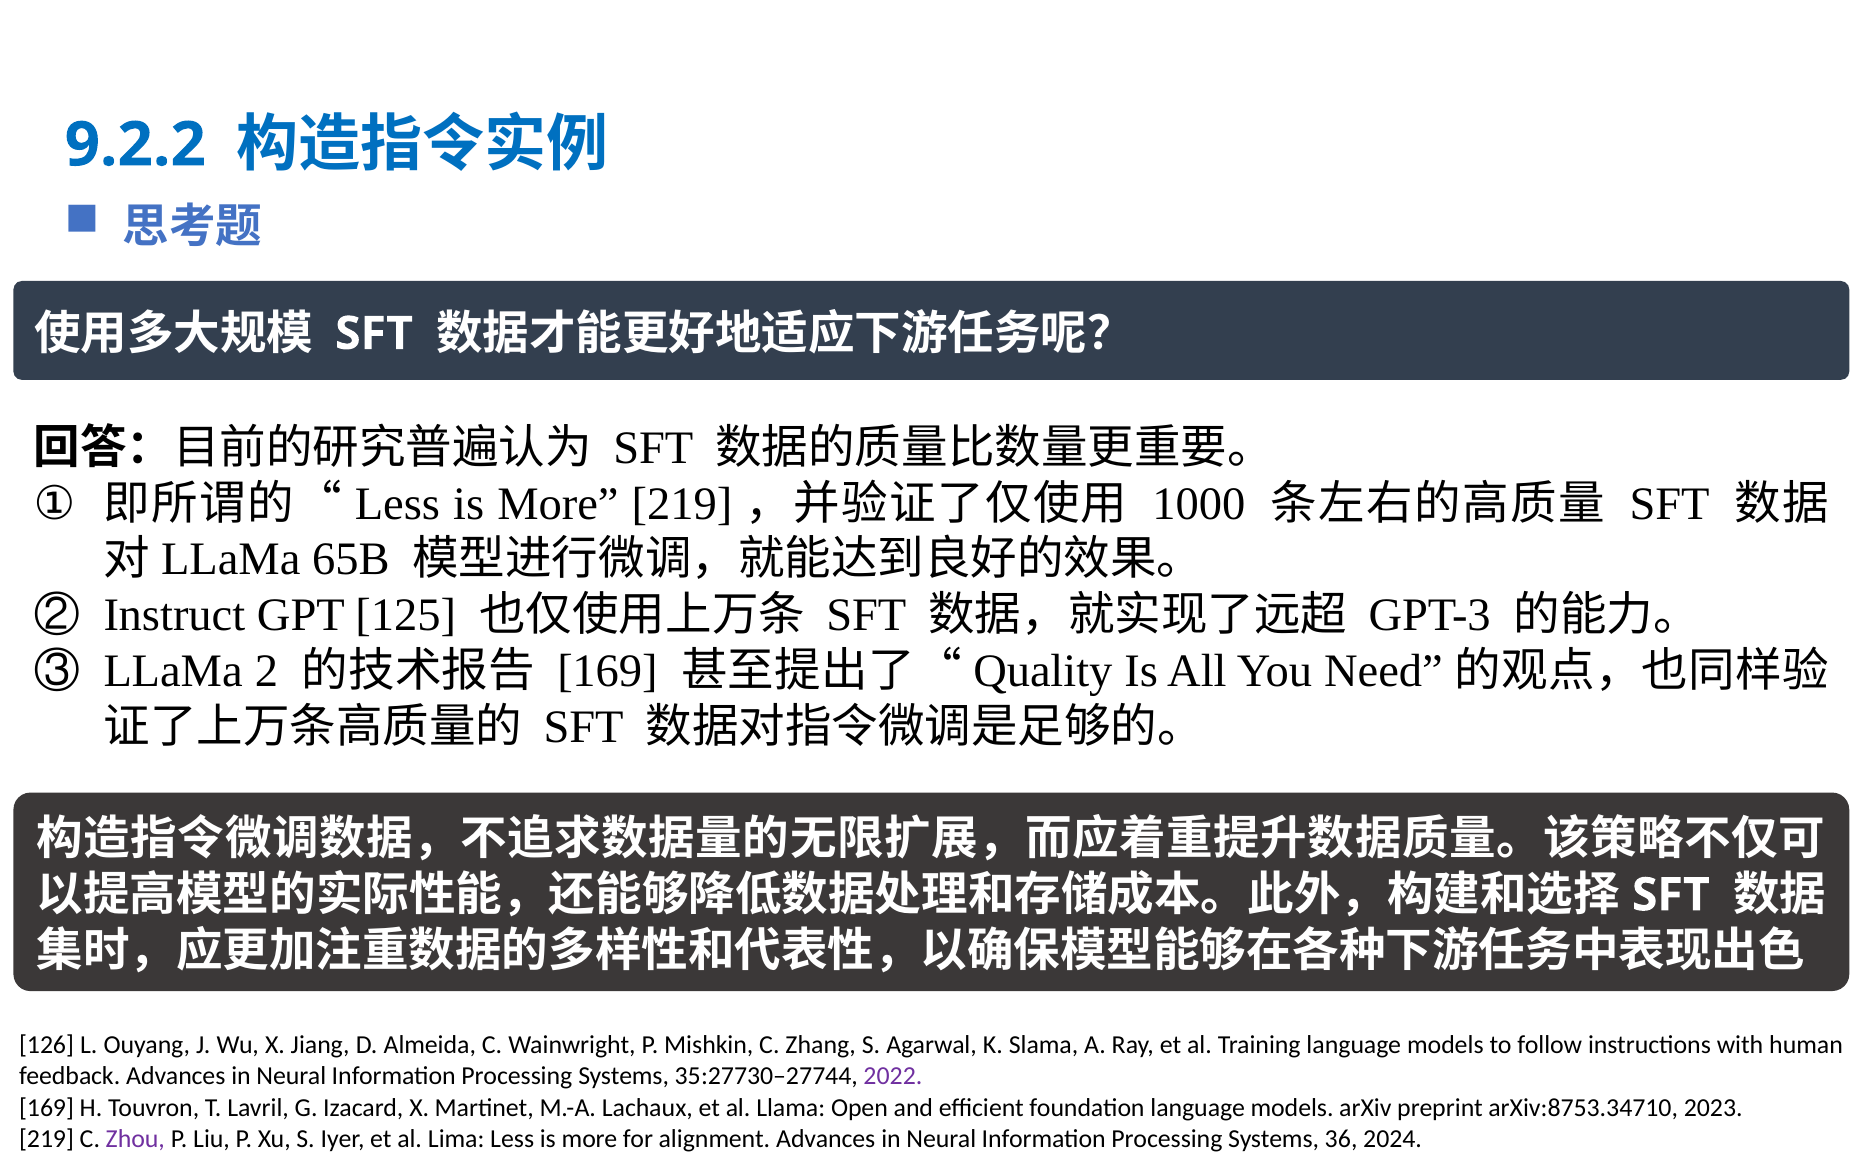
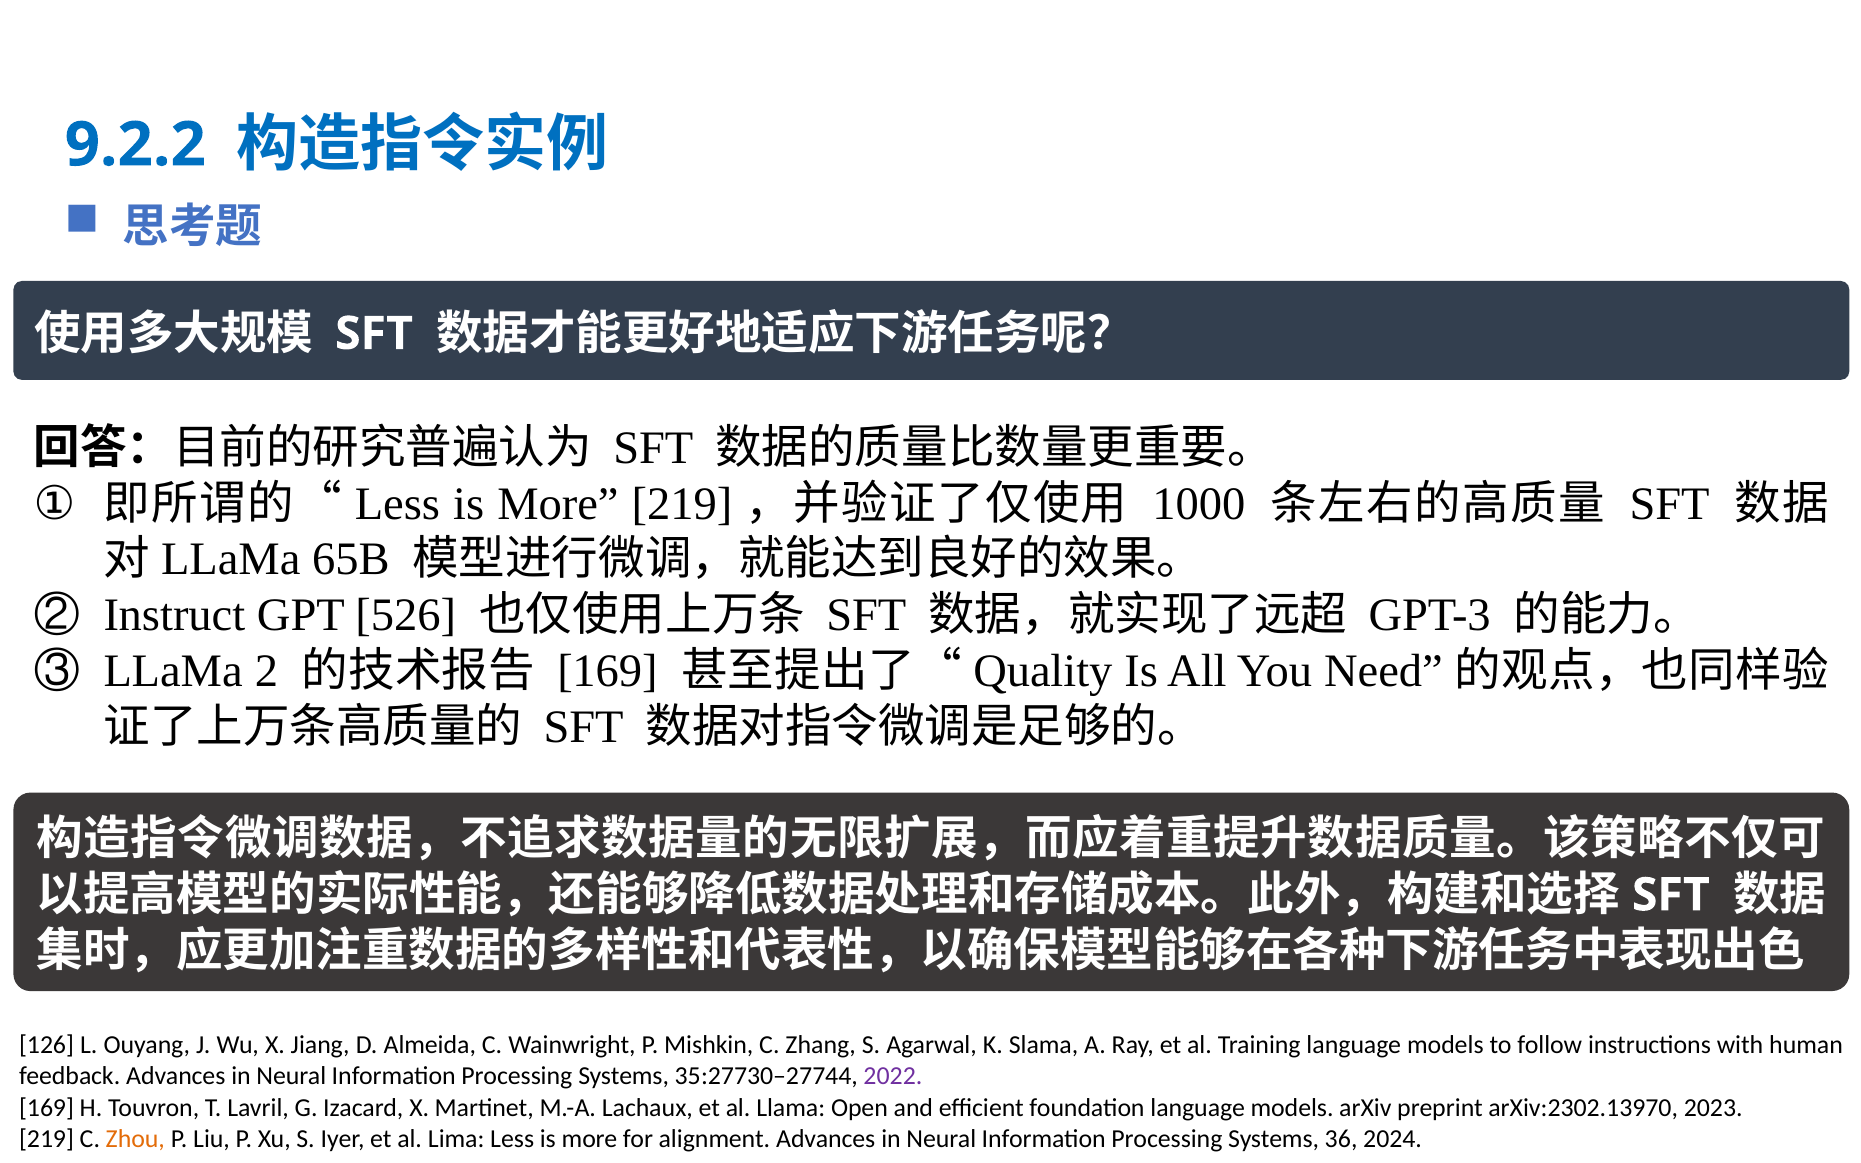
125: 125 -> 526
arXiv:8753.34710: arXiv:8753.34710 -> arXiv:2302.13970
Zhou colour: purple -> orange
